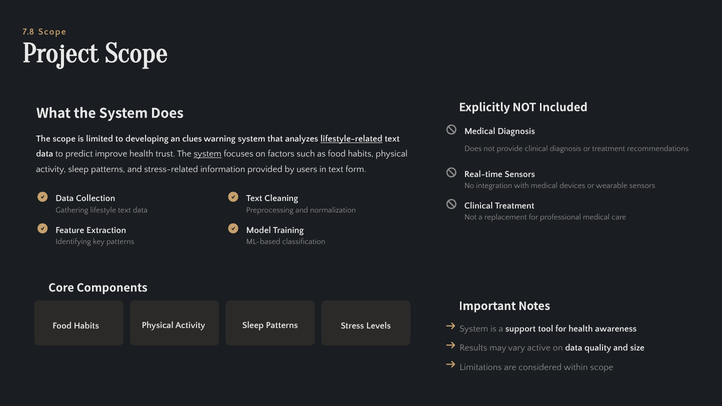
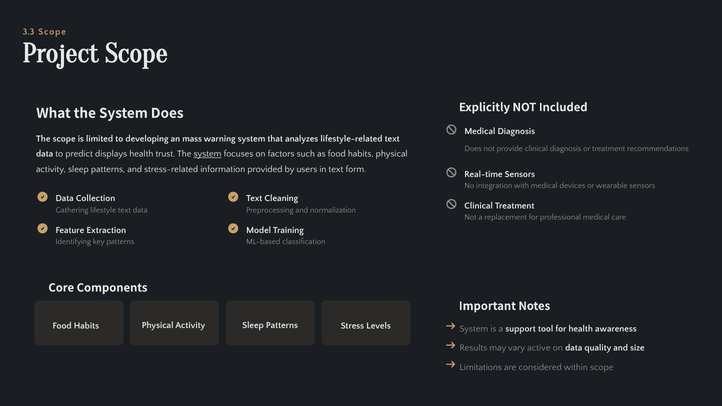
7.8: 7.8 -> 3.3
clues: clues -> mass
lifestyle-related underline: present -> none
improve: improve -> displays
